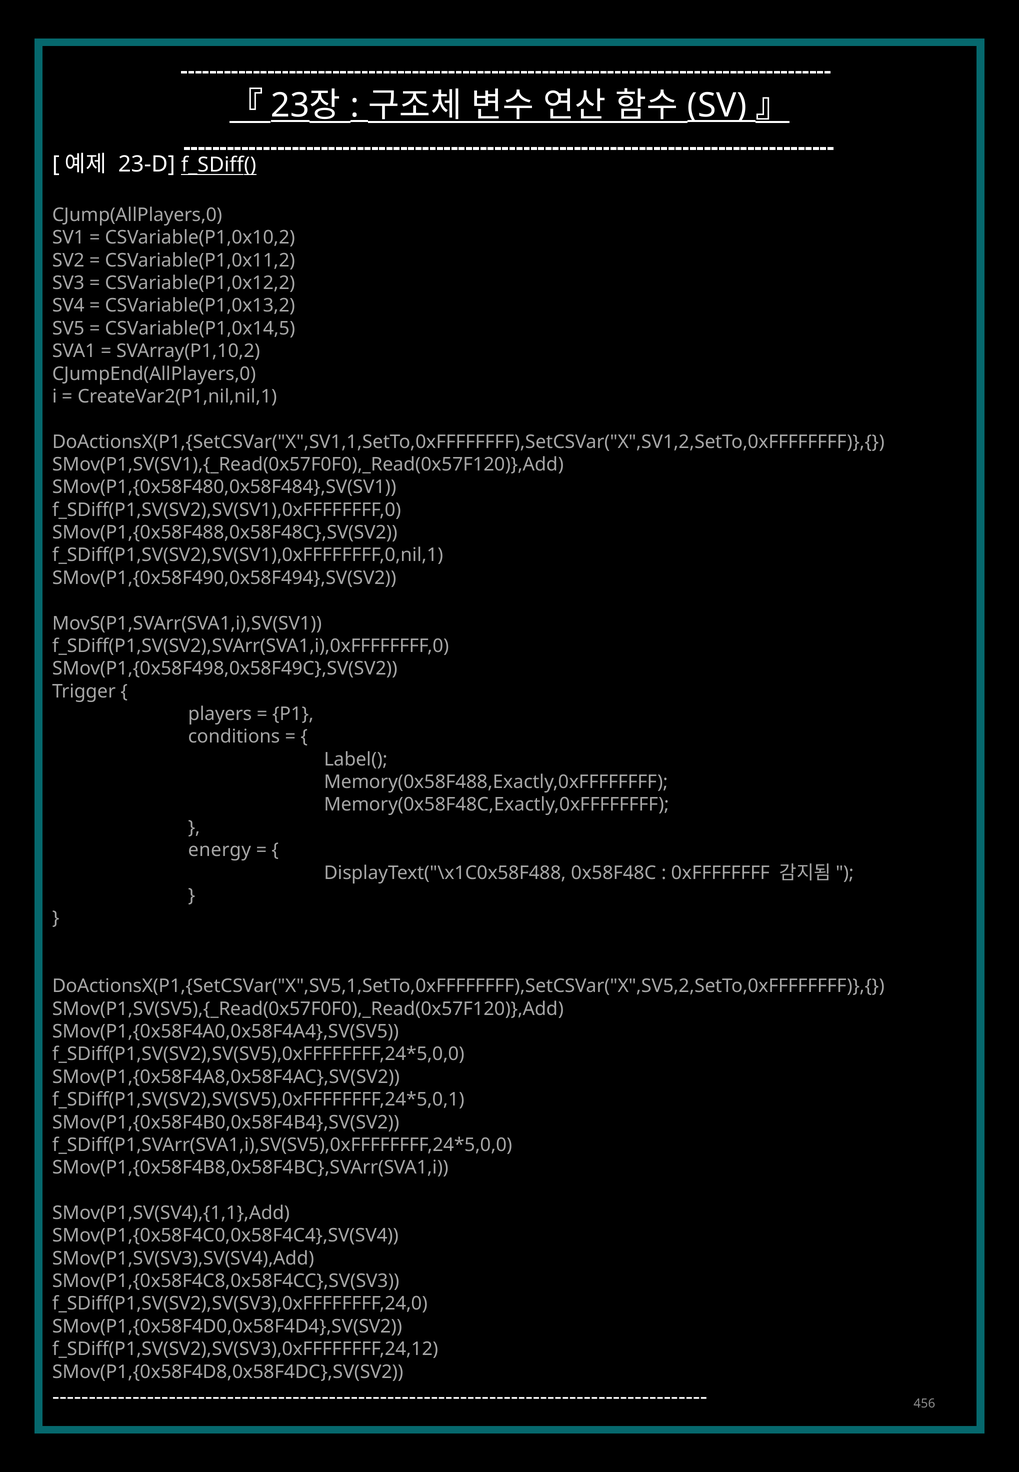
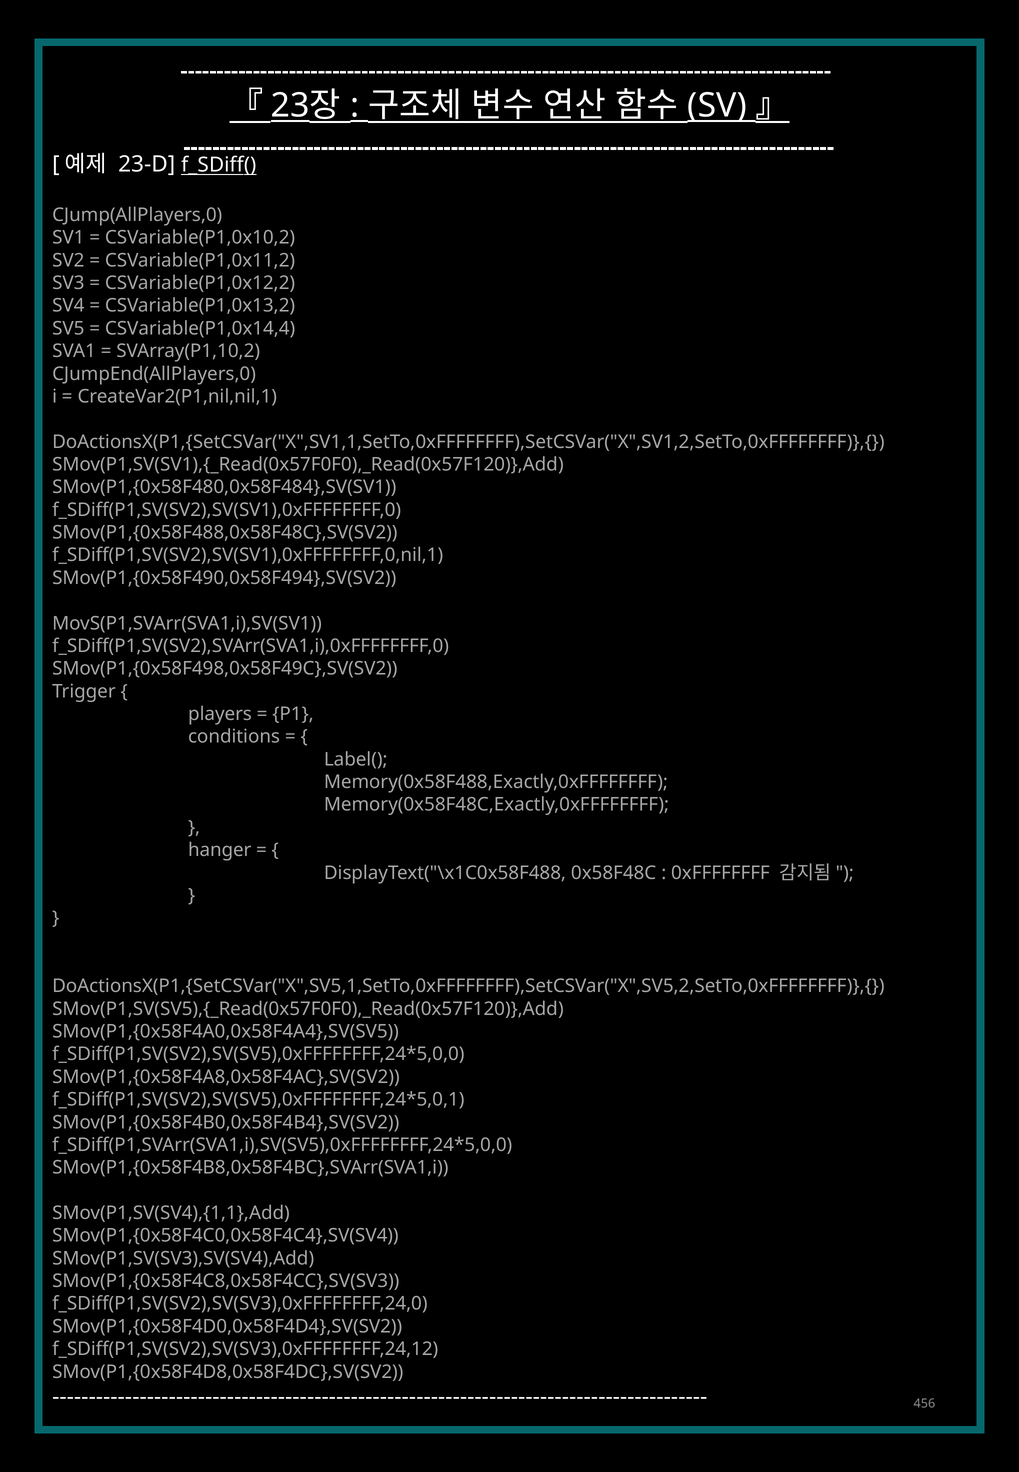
CSVariable(P1,0x14,5: CSVariable(P1,0x14,5 -> CSVariable(P1,0x14,4
energy: energy -> hanger
